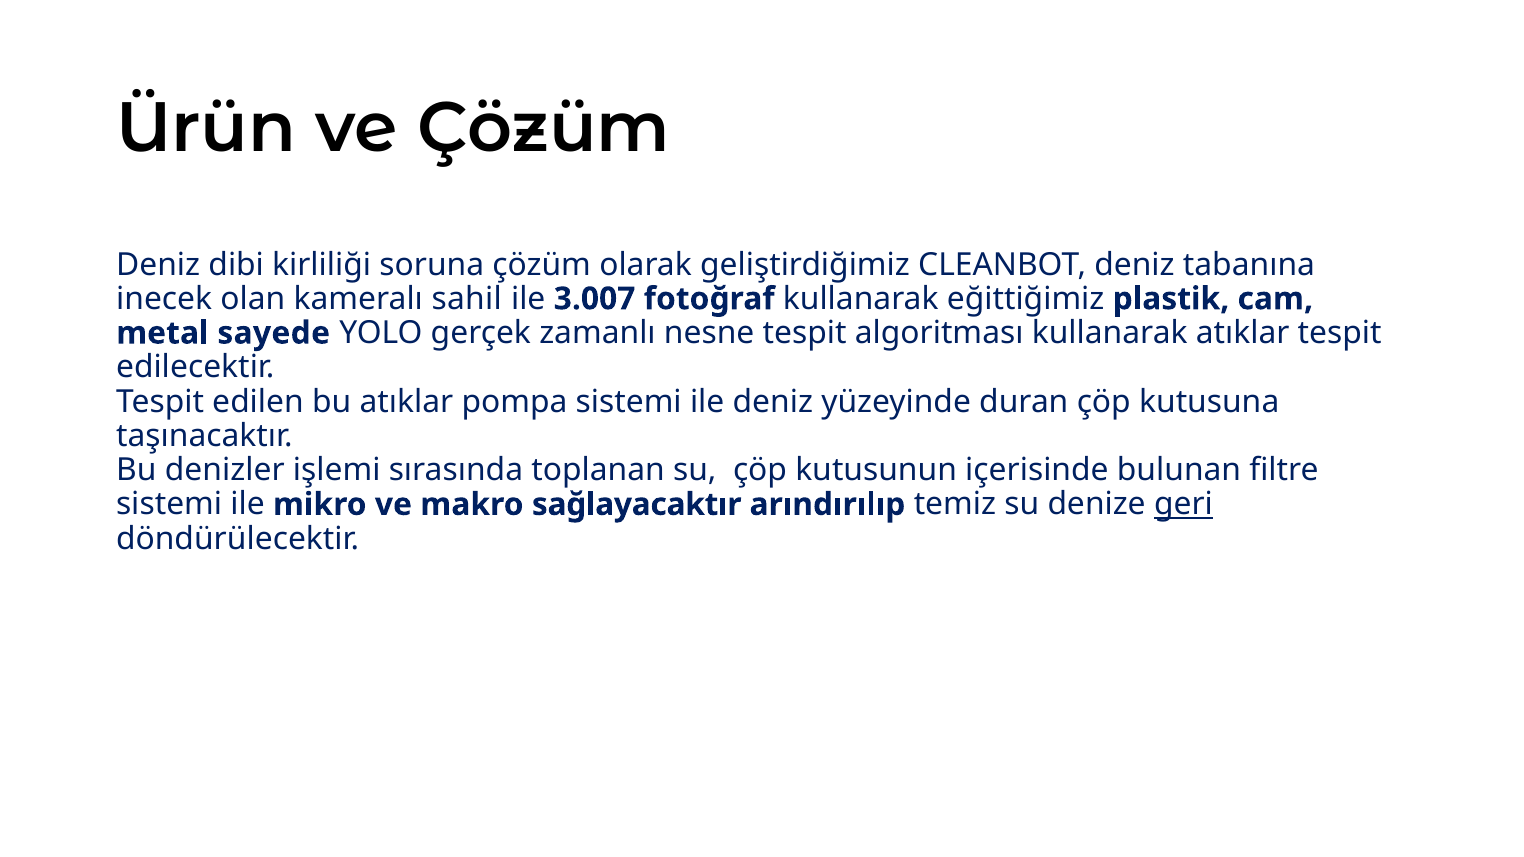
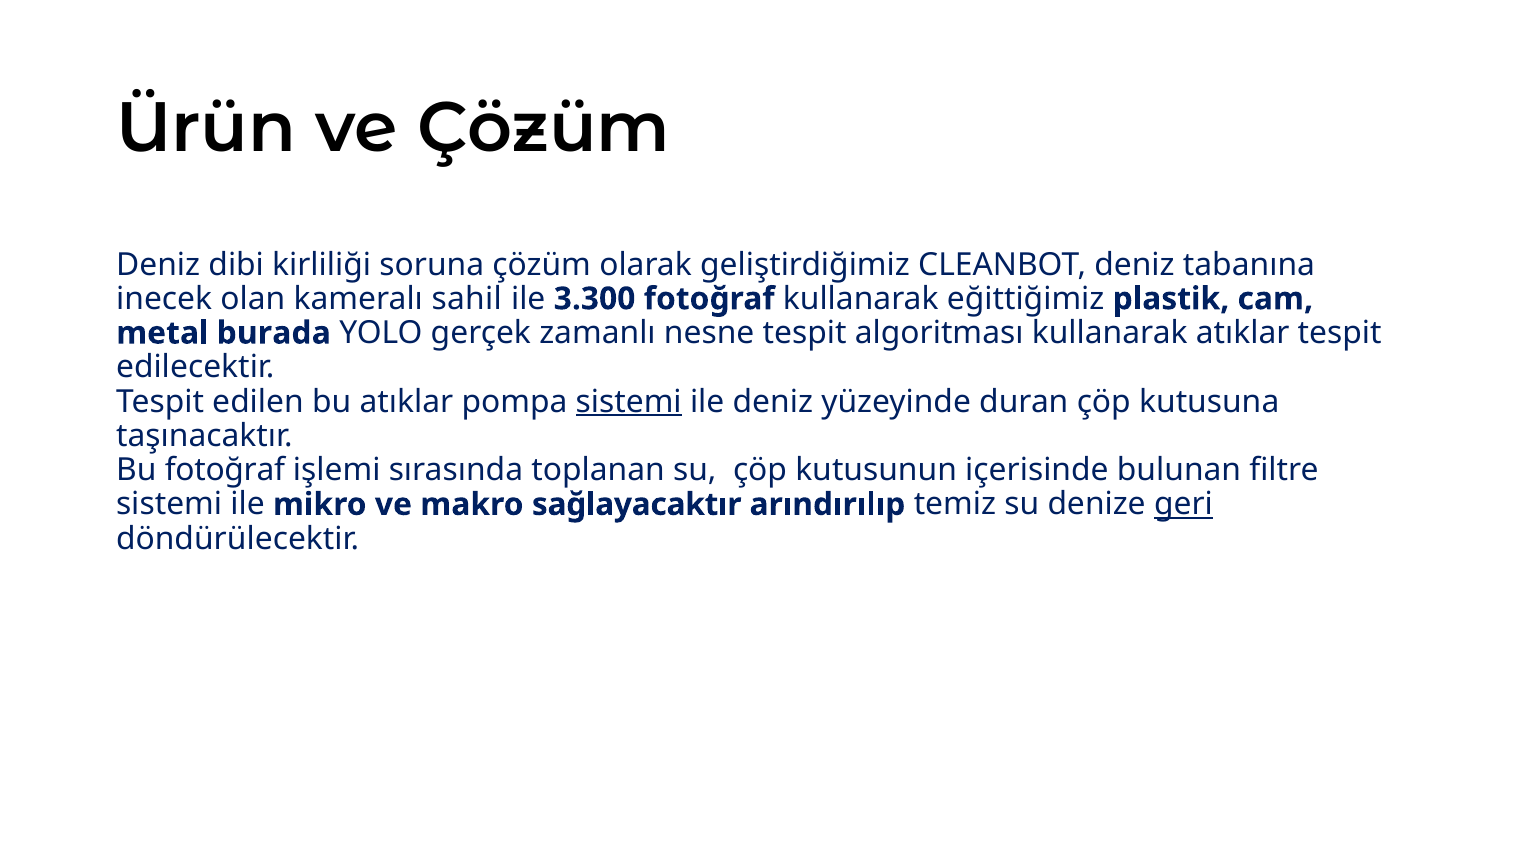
3.007: 3.007 -> 3.300
sayede: sayede -> burada
sistemi at (629, 402) underline: none -> present
Bu denizler: denizler -> fotoğraf
